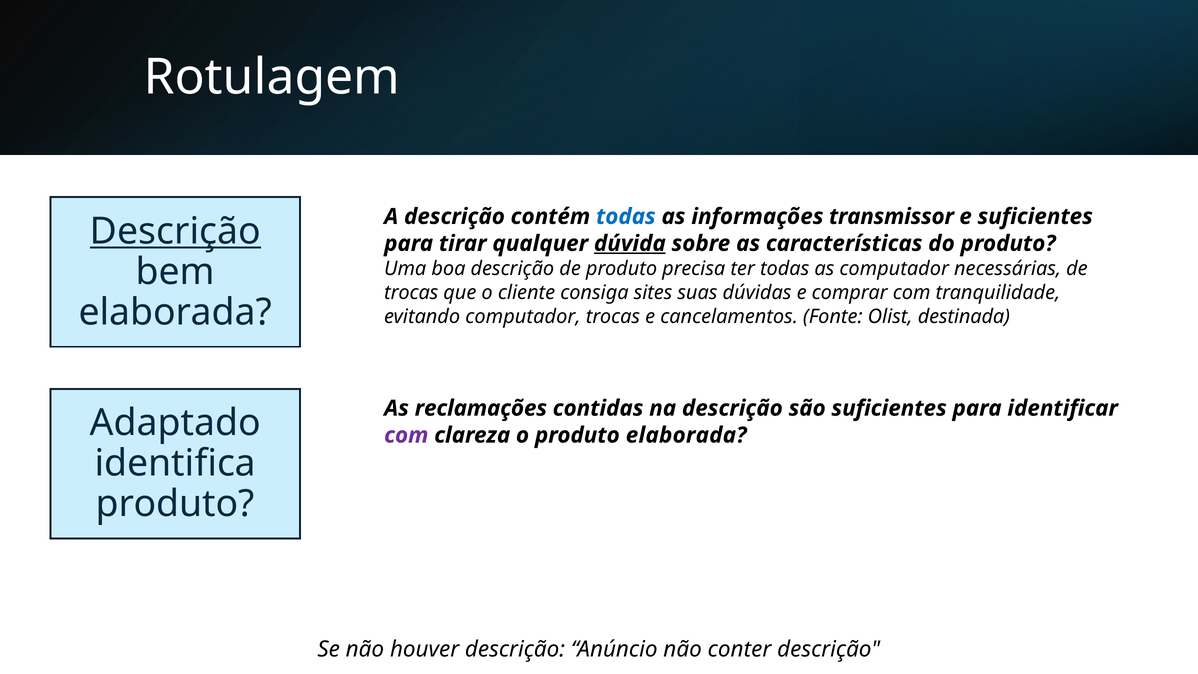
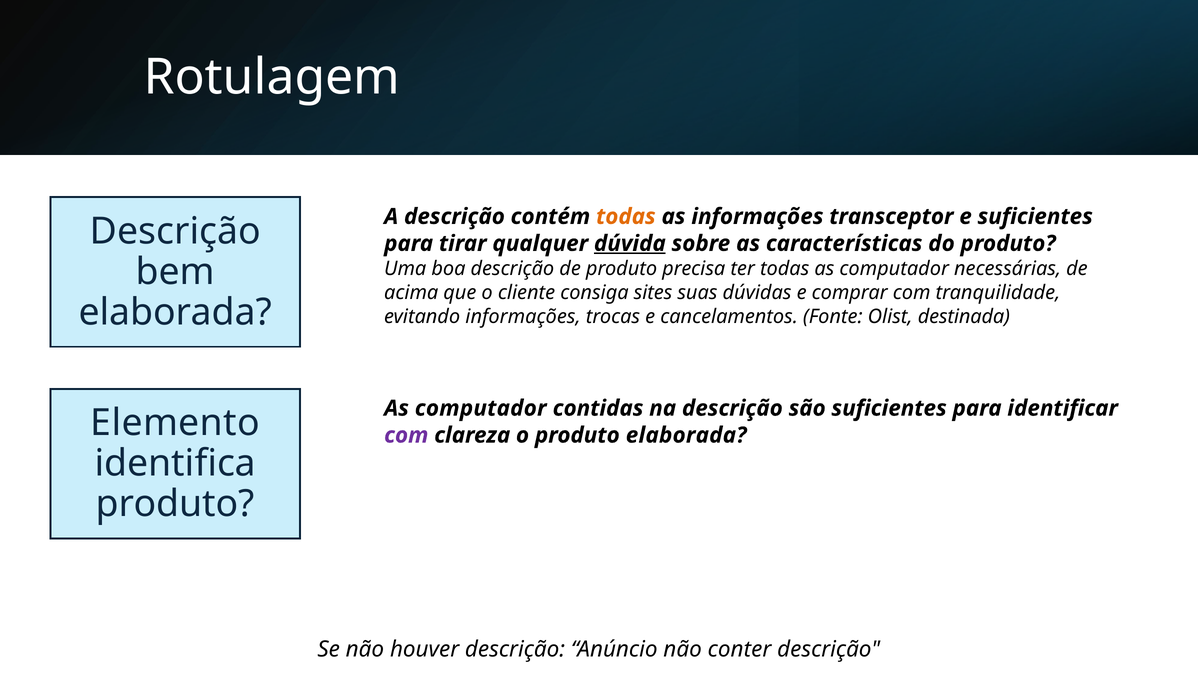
todas at (626, 217) colour: blue -> orange
transmissor: transmissor -> transceptor
Descrição at (175, 231) underline: present -> none
trocas at (411, 293): trocas -> acima
evitando computador: computador -> informações
reclamações at (481, 408): reclamações -> computador
Adaptado: Adaptado -> Elemento
